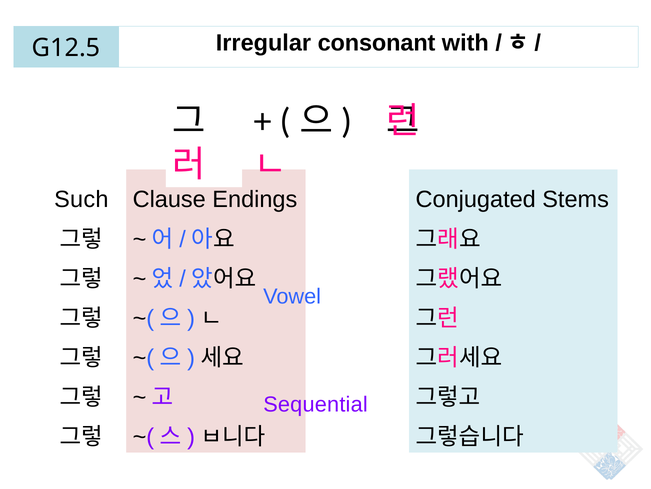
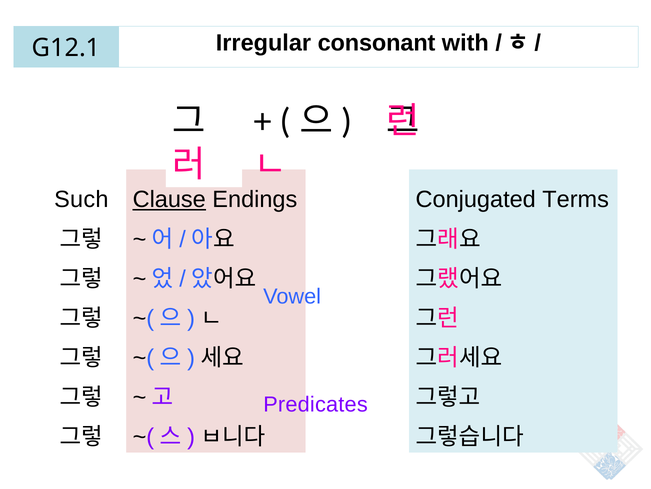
G12.5: G12.5 -> G12.1
Clause underline: none -> present
Stems: Stems -> Terms
Sequential: Sequential -> Predicates
